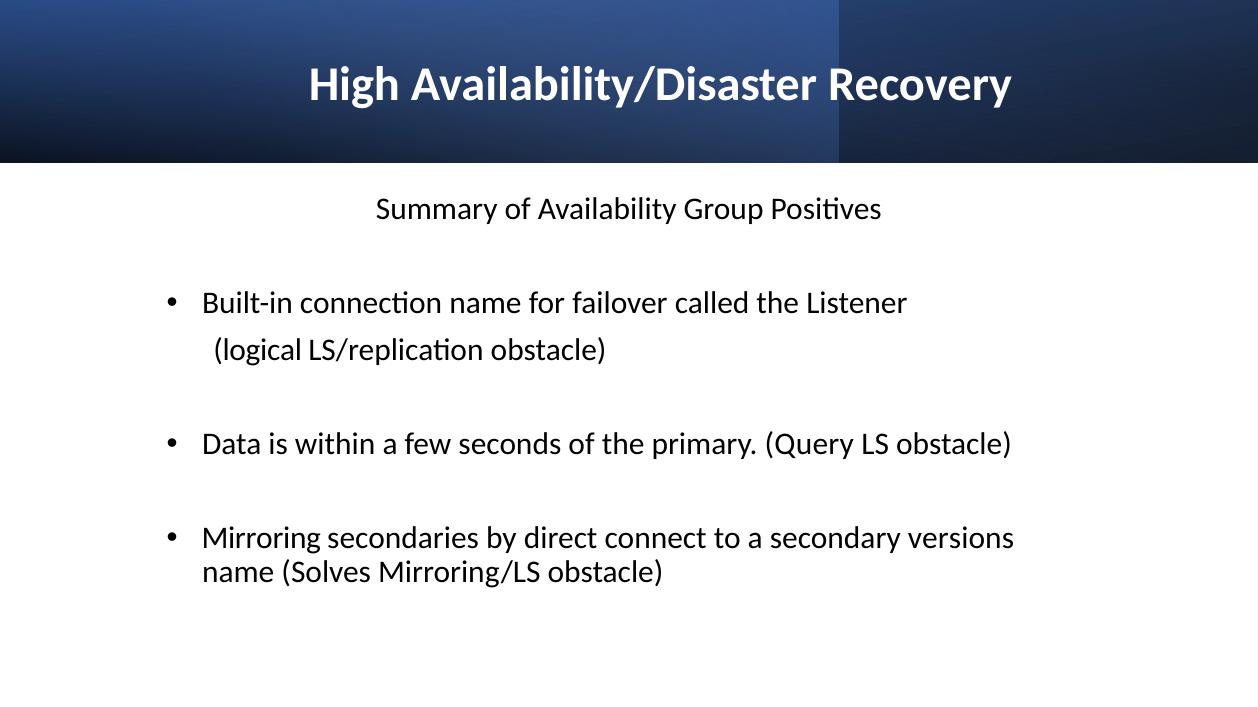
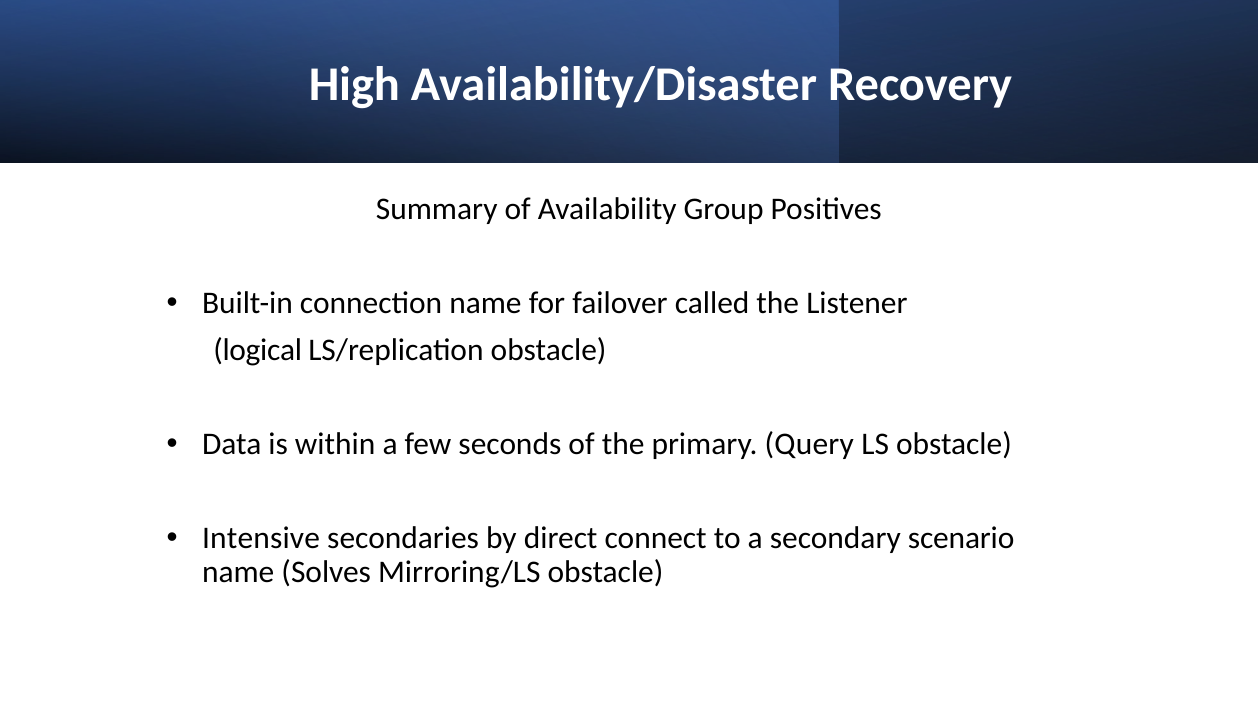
Mirroring: Mirroring -> Intensive
versions: versions -> scenario
